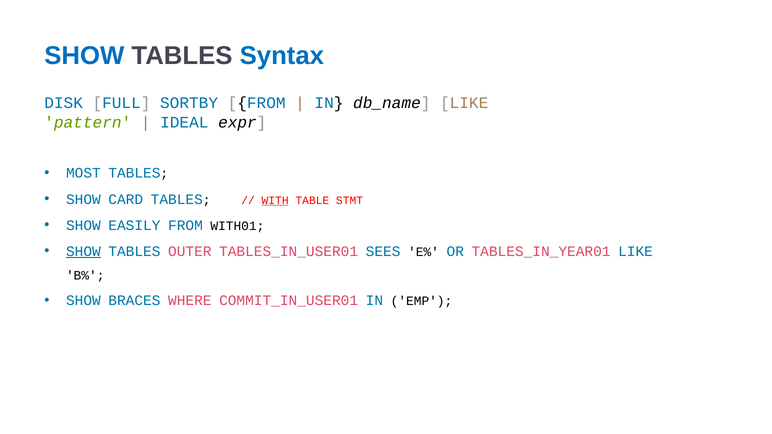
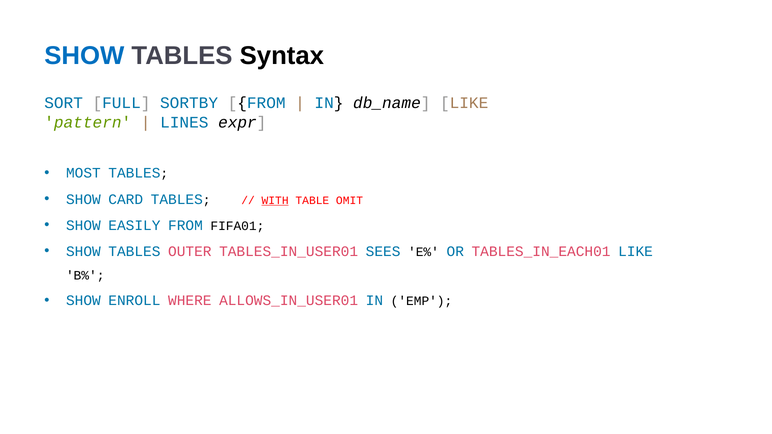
Syntax colour: blue -> black
DISK: DISK -> SORT
IDEAL: IDEAL -> LINES
STMT: STMT -> OMIT
WITH01: WITH01 -> FIFA01
SHOW at (83, 251) underline: present -> none
TABLES_IN_YEAR01: TABLES_IN_YEAR01 -> TABLES_IN_EACH01
BRACES: BRACES -> ENROLL
COMMIT_IN_USER01: COMMIT_IN_USER01 -> ALLOWS_IN_USER01
